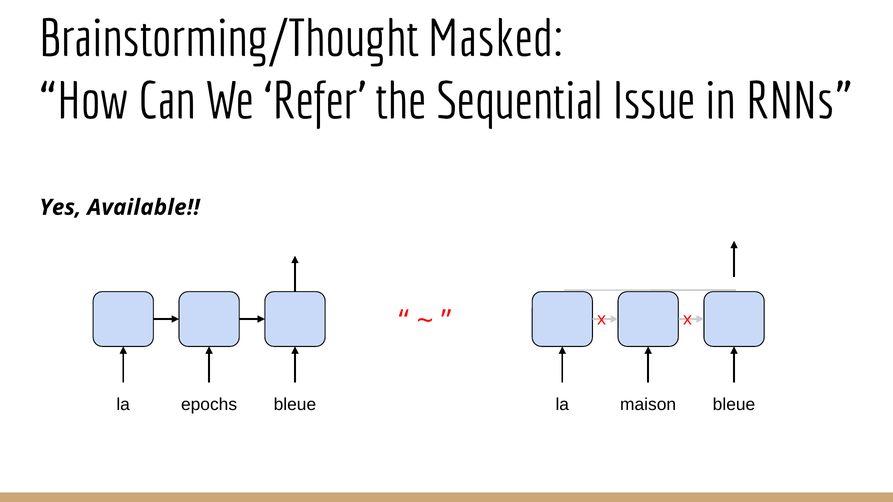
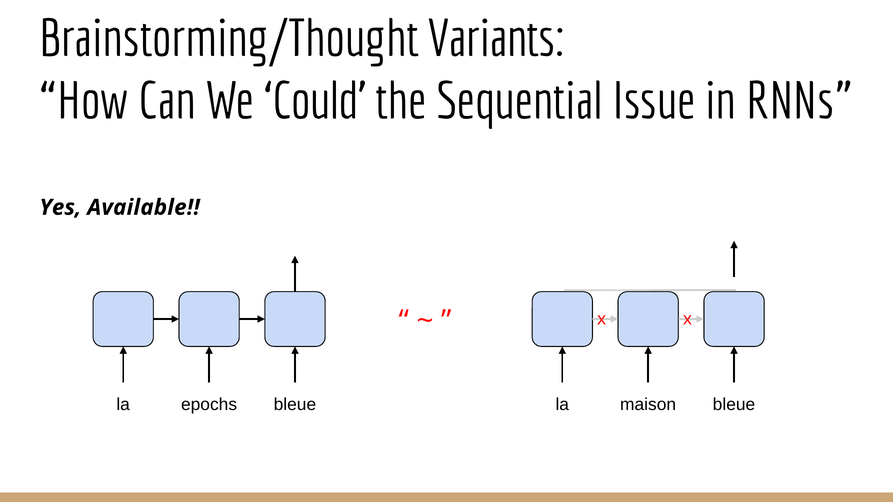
Masked: Masked -> Variants
Refer: Refer -> Could
